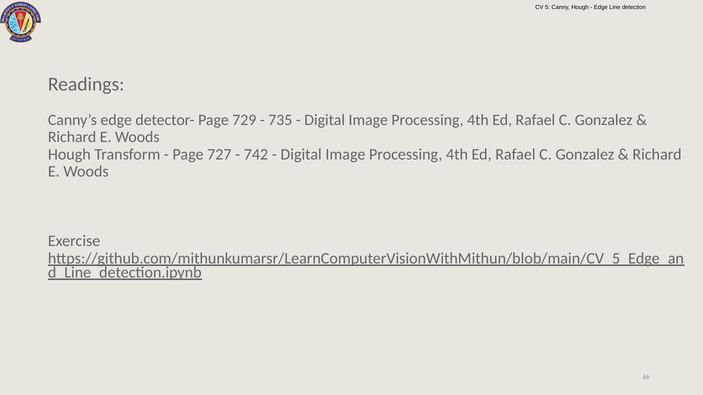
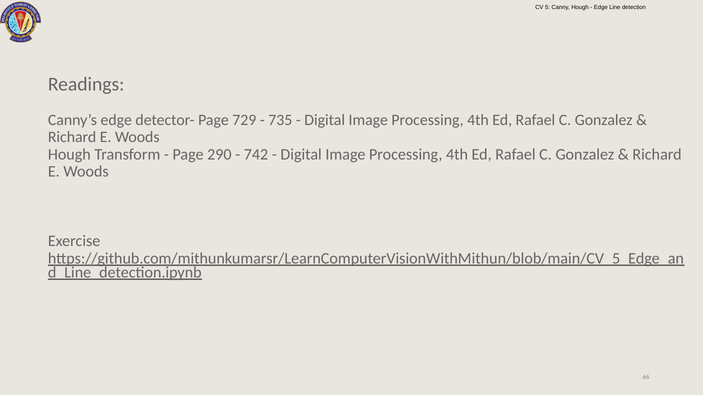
727: 727 -> 290
